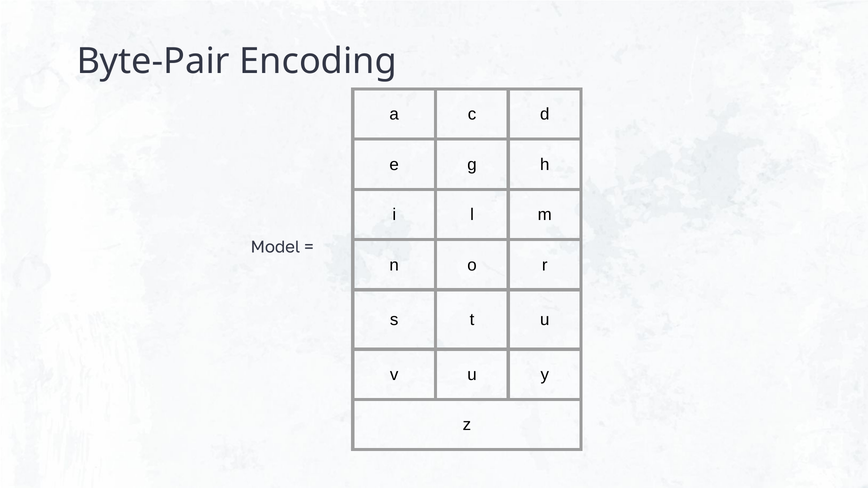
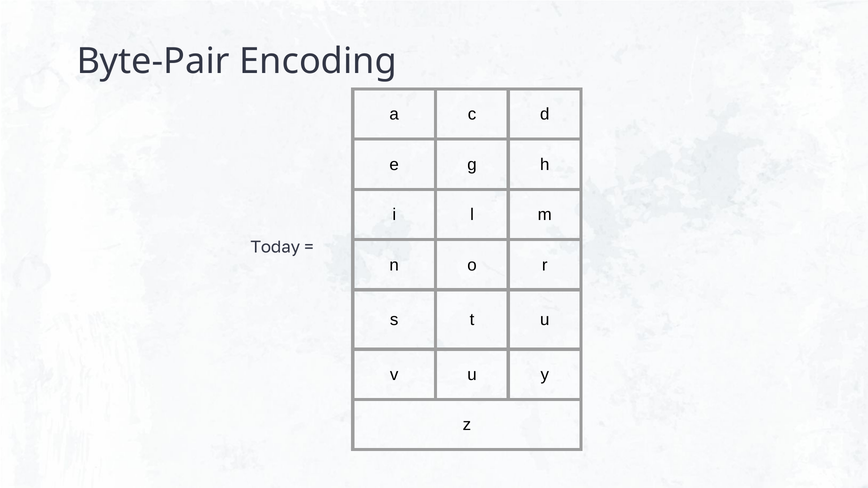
Model: Model -> Today
